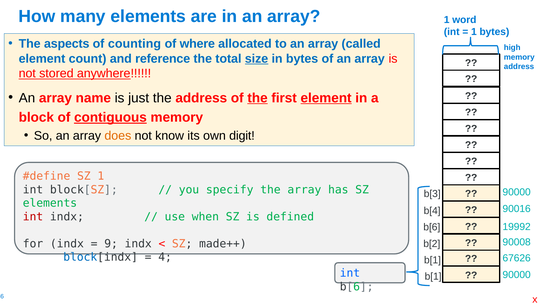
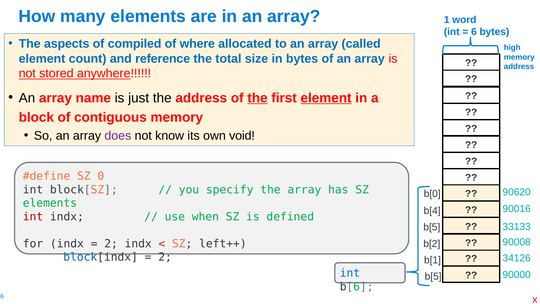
1 at (474, 32): 1 -> 6
counting: counting -> compiled
size underline: present -> none
contiguous underline: present -> none
does colour: orange -> purple
digit: digit -> void
SZ 1: 1 -> 0
90000 at (517, 192): 90000 -> 90620
b[3: b[3 -> b[0
19992: 19992 -> 33133
b[6 at (432, 227): b[6 -> b[5
9 at (111, 244): 9 -> 2
made++: made++ -> left++
4 at (165, 257): 4 -> 2
67626: 67626 -> 34126
b[1 at (433, 276): b[1 -> b[5
